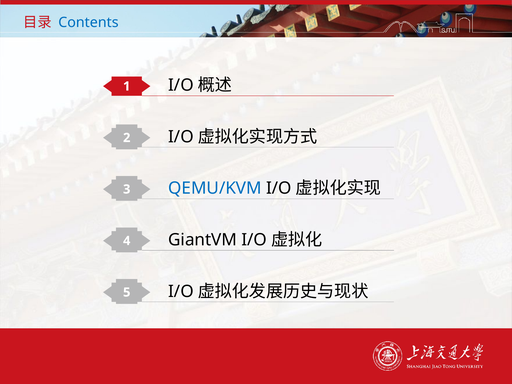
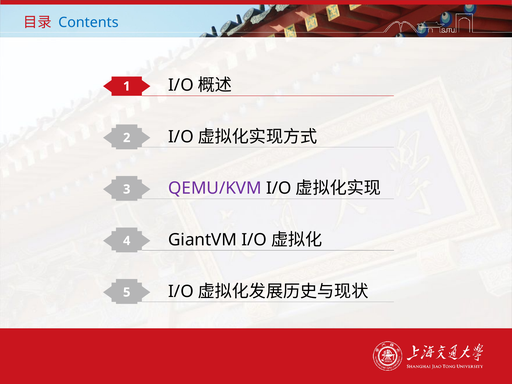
QEMU/KVM colour: blue -> purple
